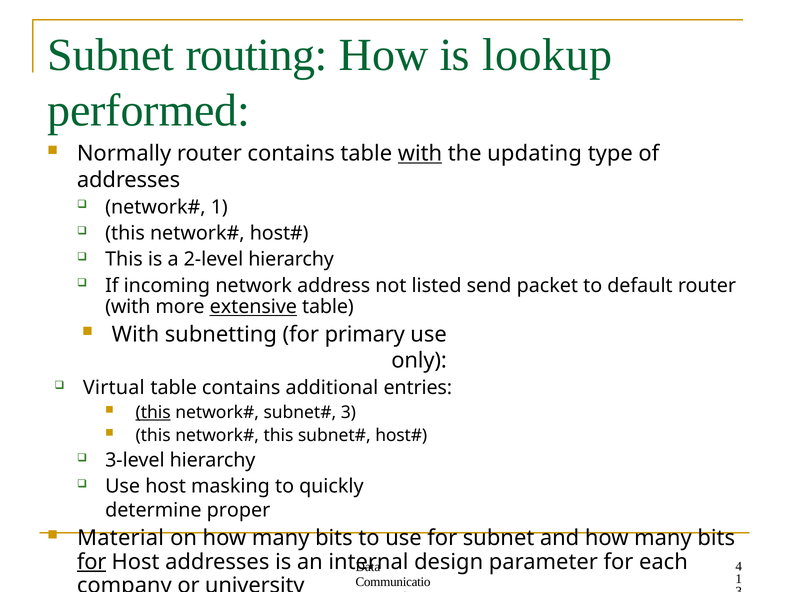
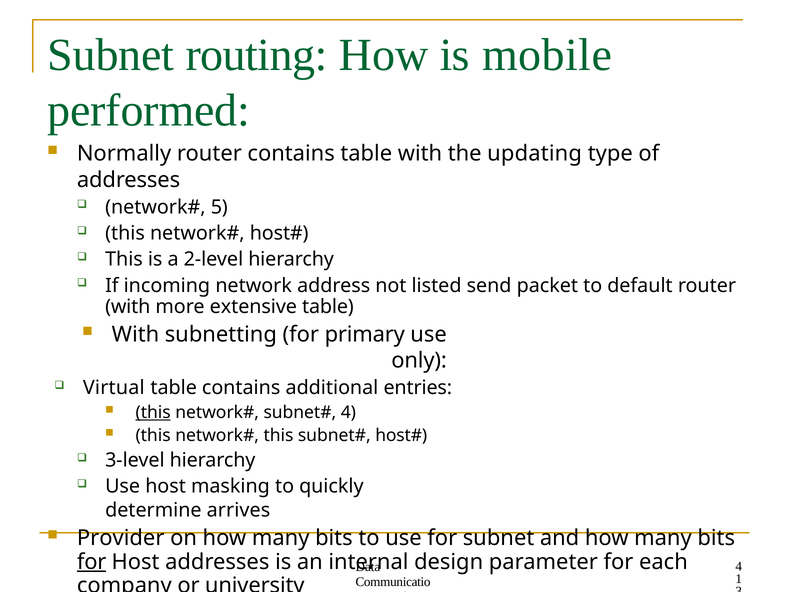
lookup: lookup -> mobile
with at (420, 153) underline: present -> none
1 at (219, 207): 1 -> 5
extensive underline: present -> none
3 at (348, 412): 3 -> 4
proper: proper -> arrives
Material: Material -> Provider
